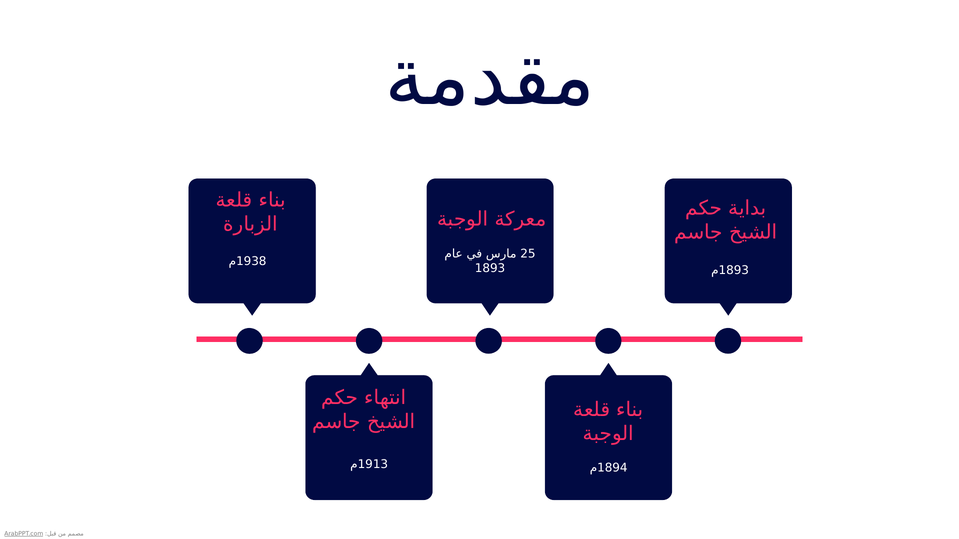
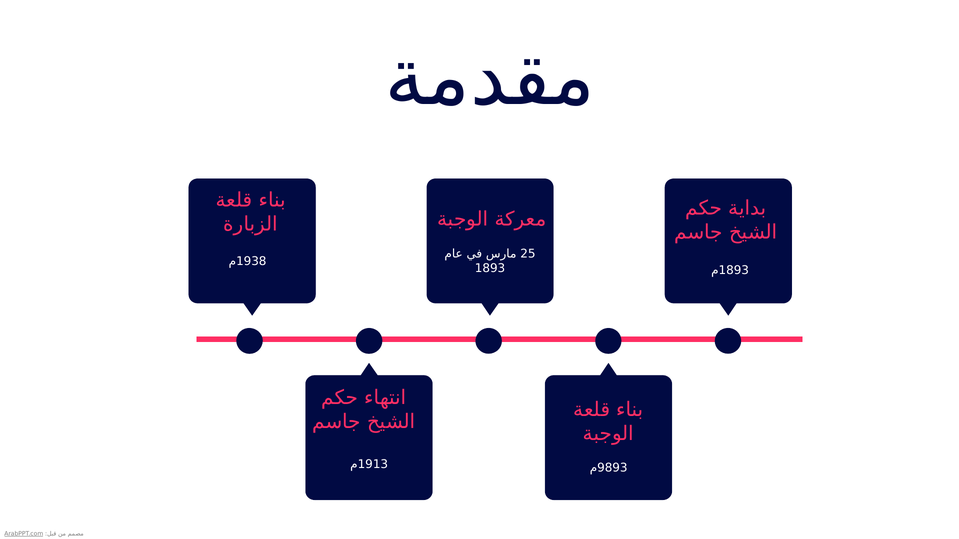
1894: 1894 -> 9893
